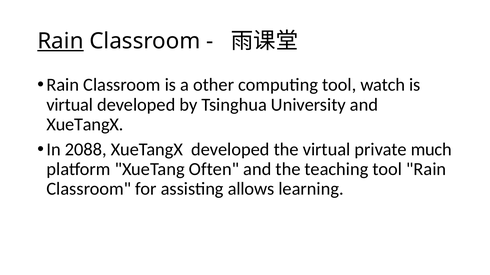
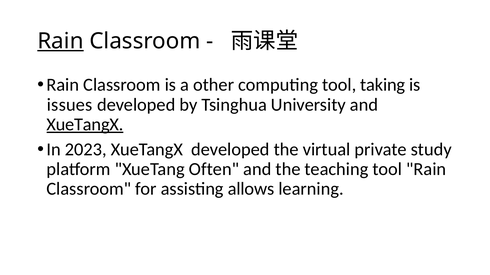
watch: watch -> taking
virtual at (70, 105): virtual -> issues
XueTangX at (85, 125) underline: none -> present
2088: 2088 -> 2023
much: much -> study
